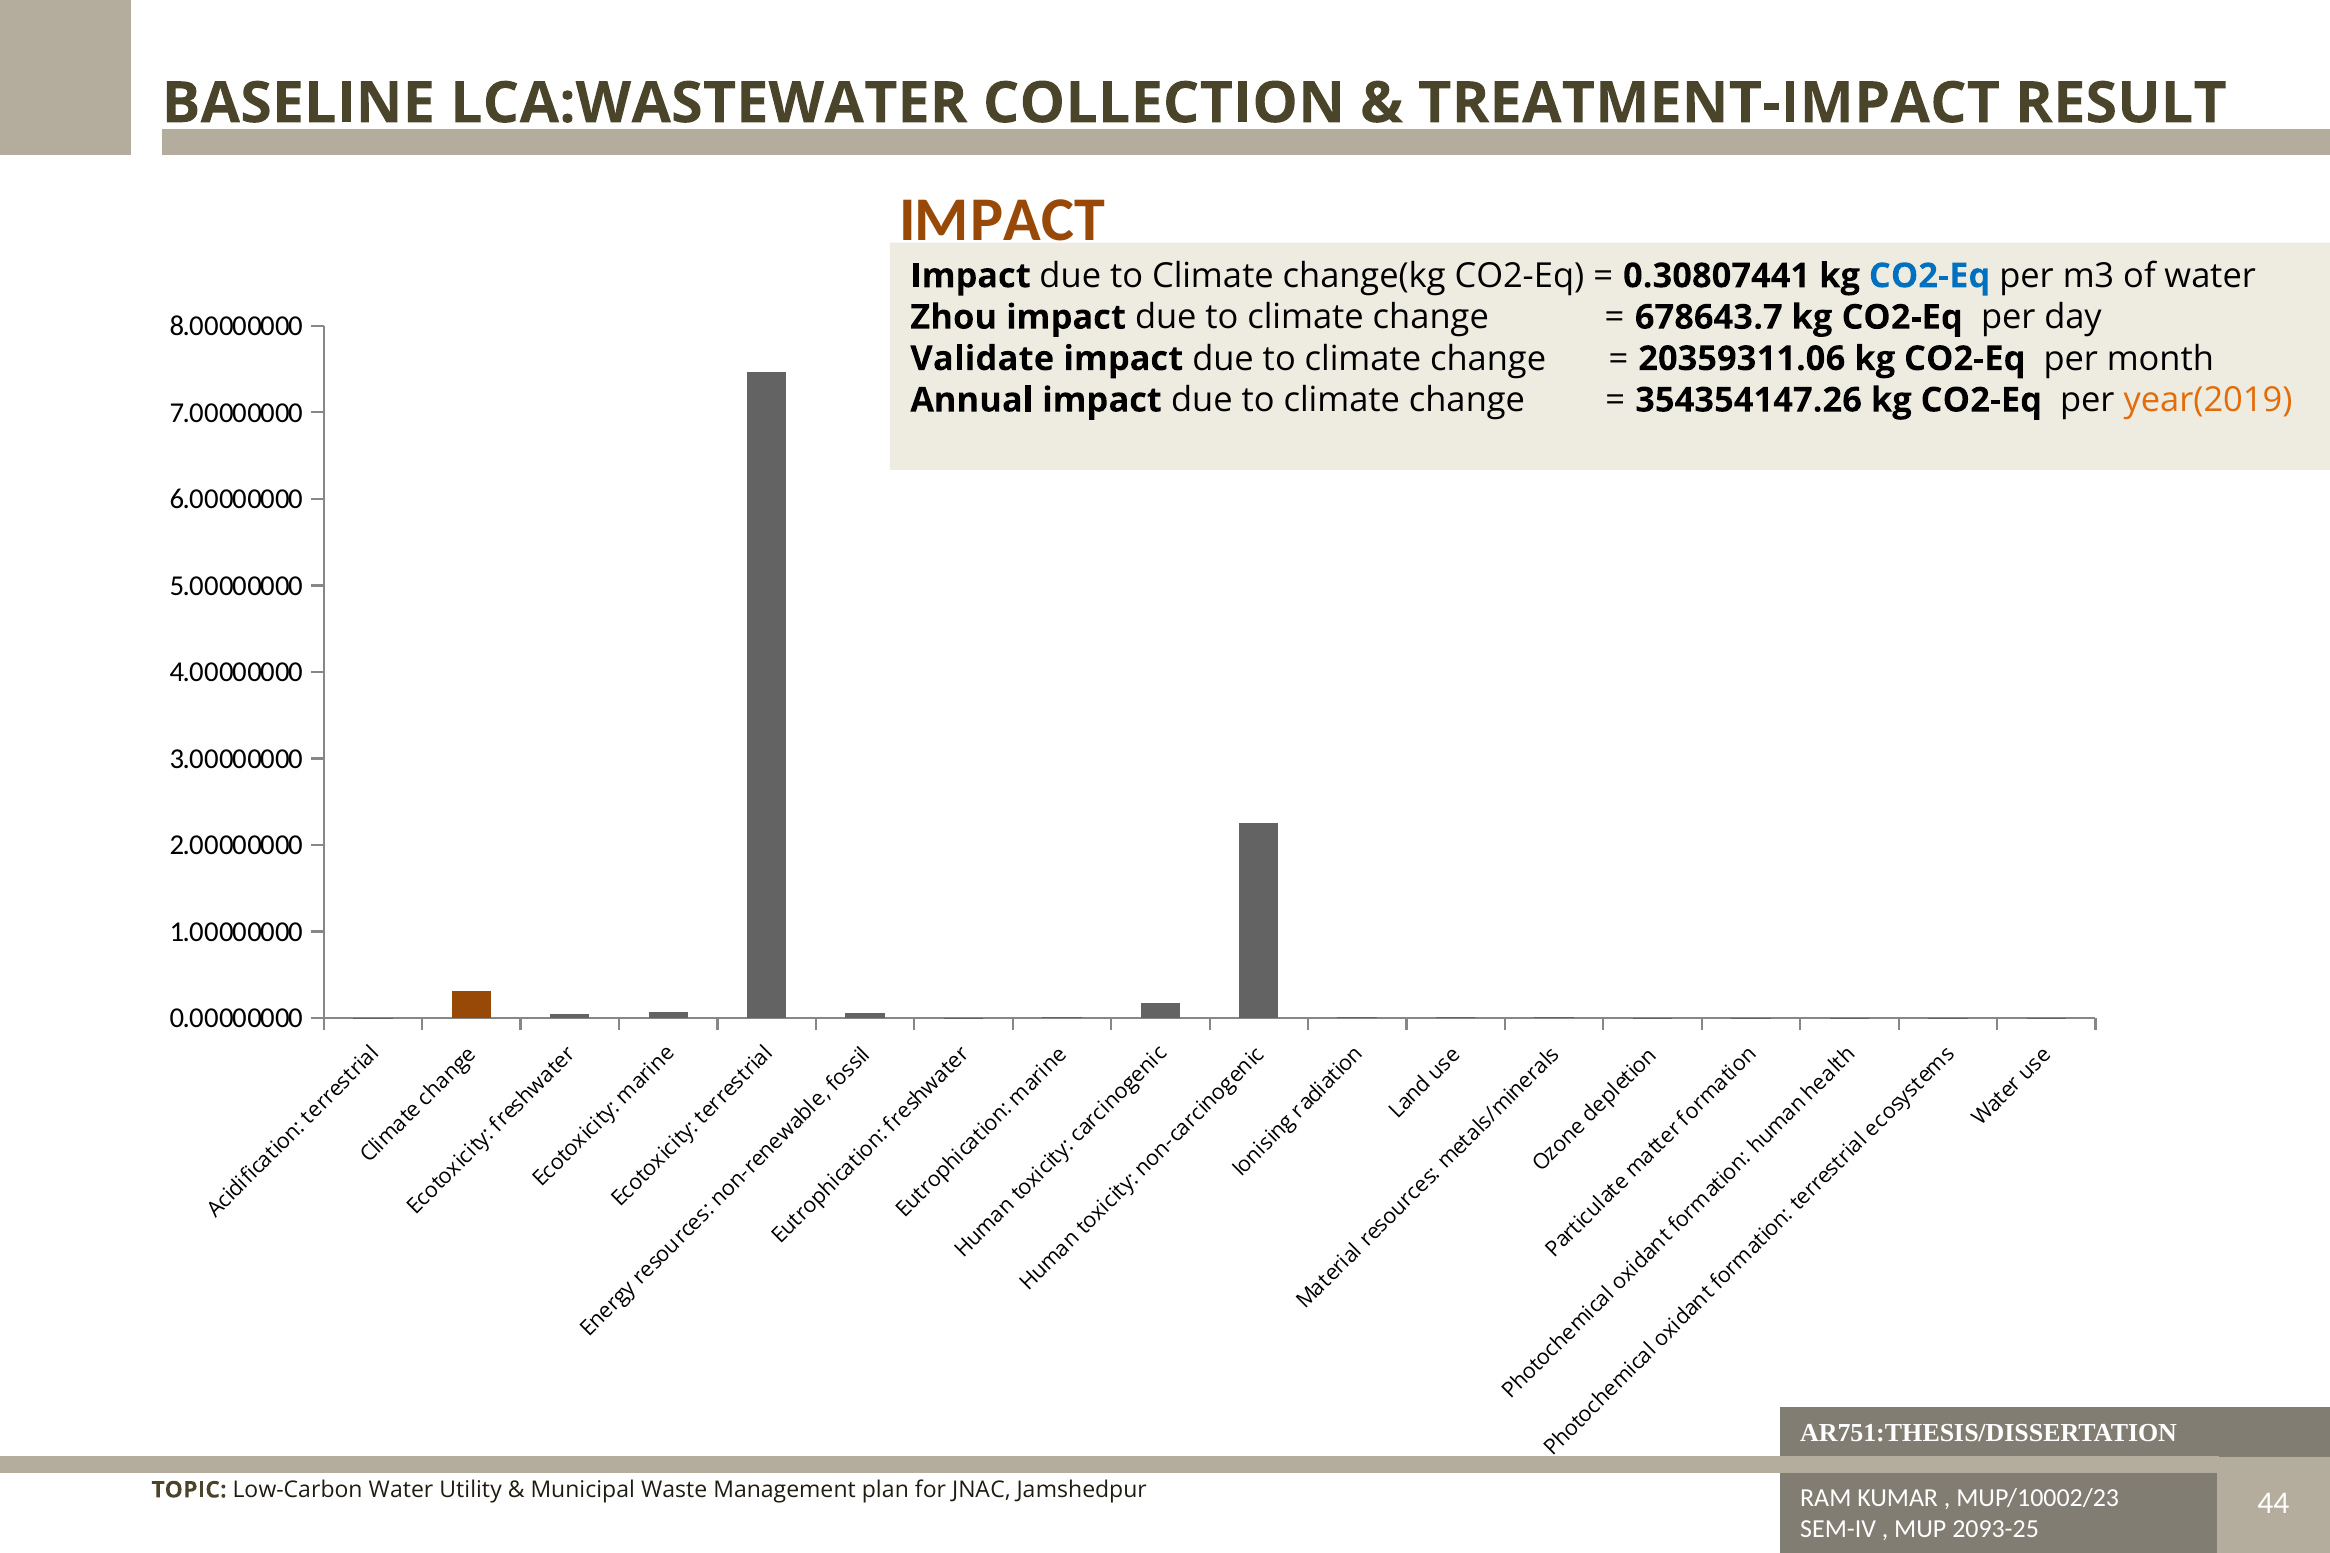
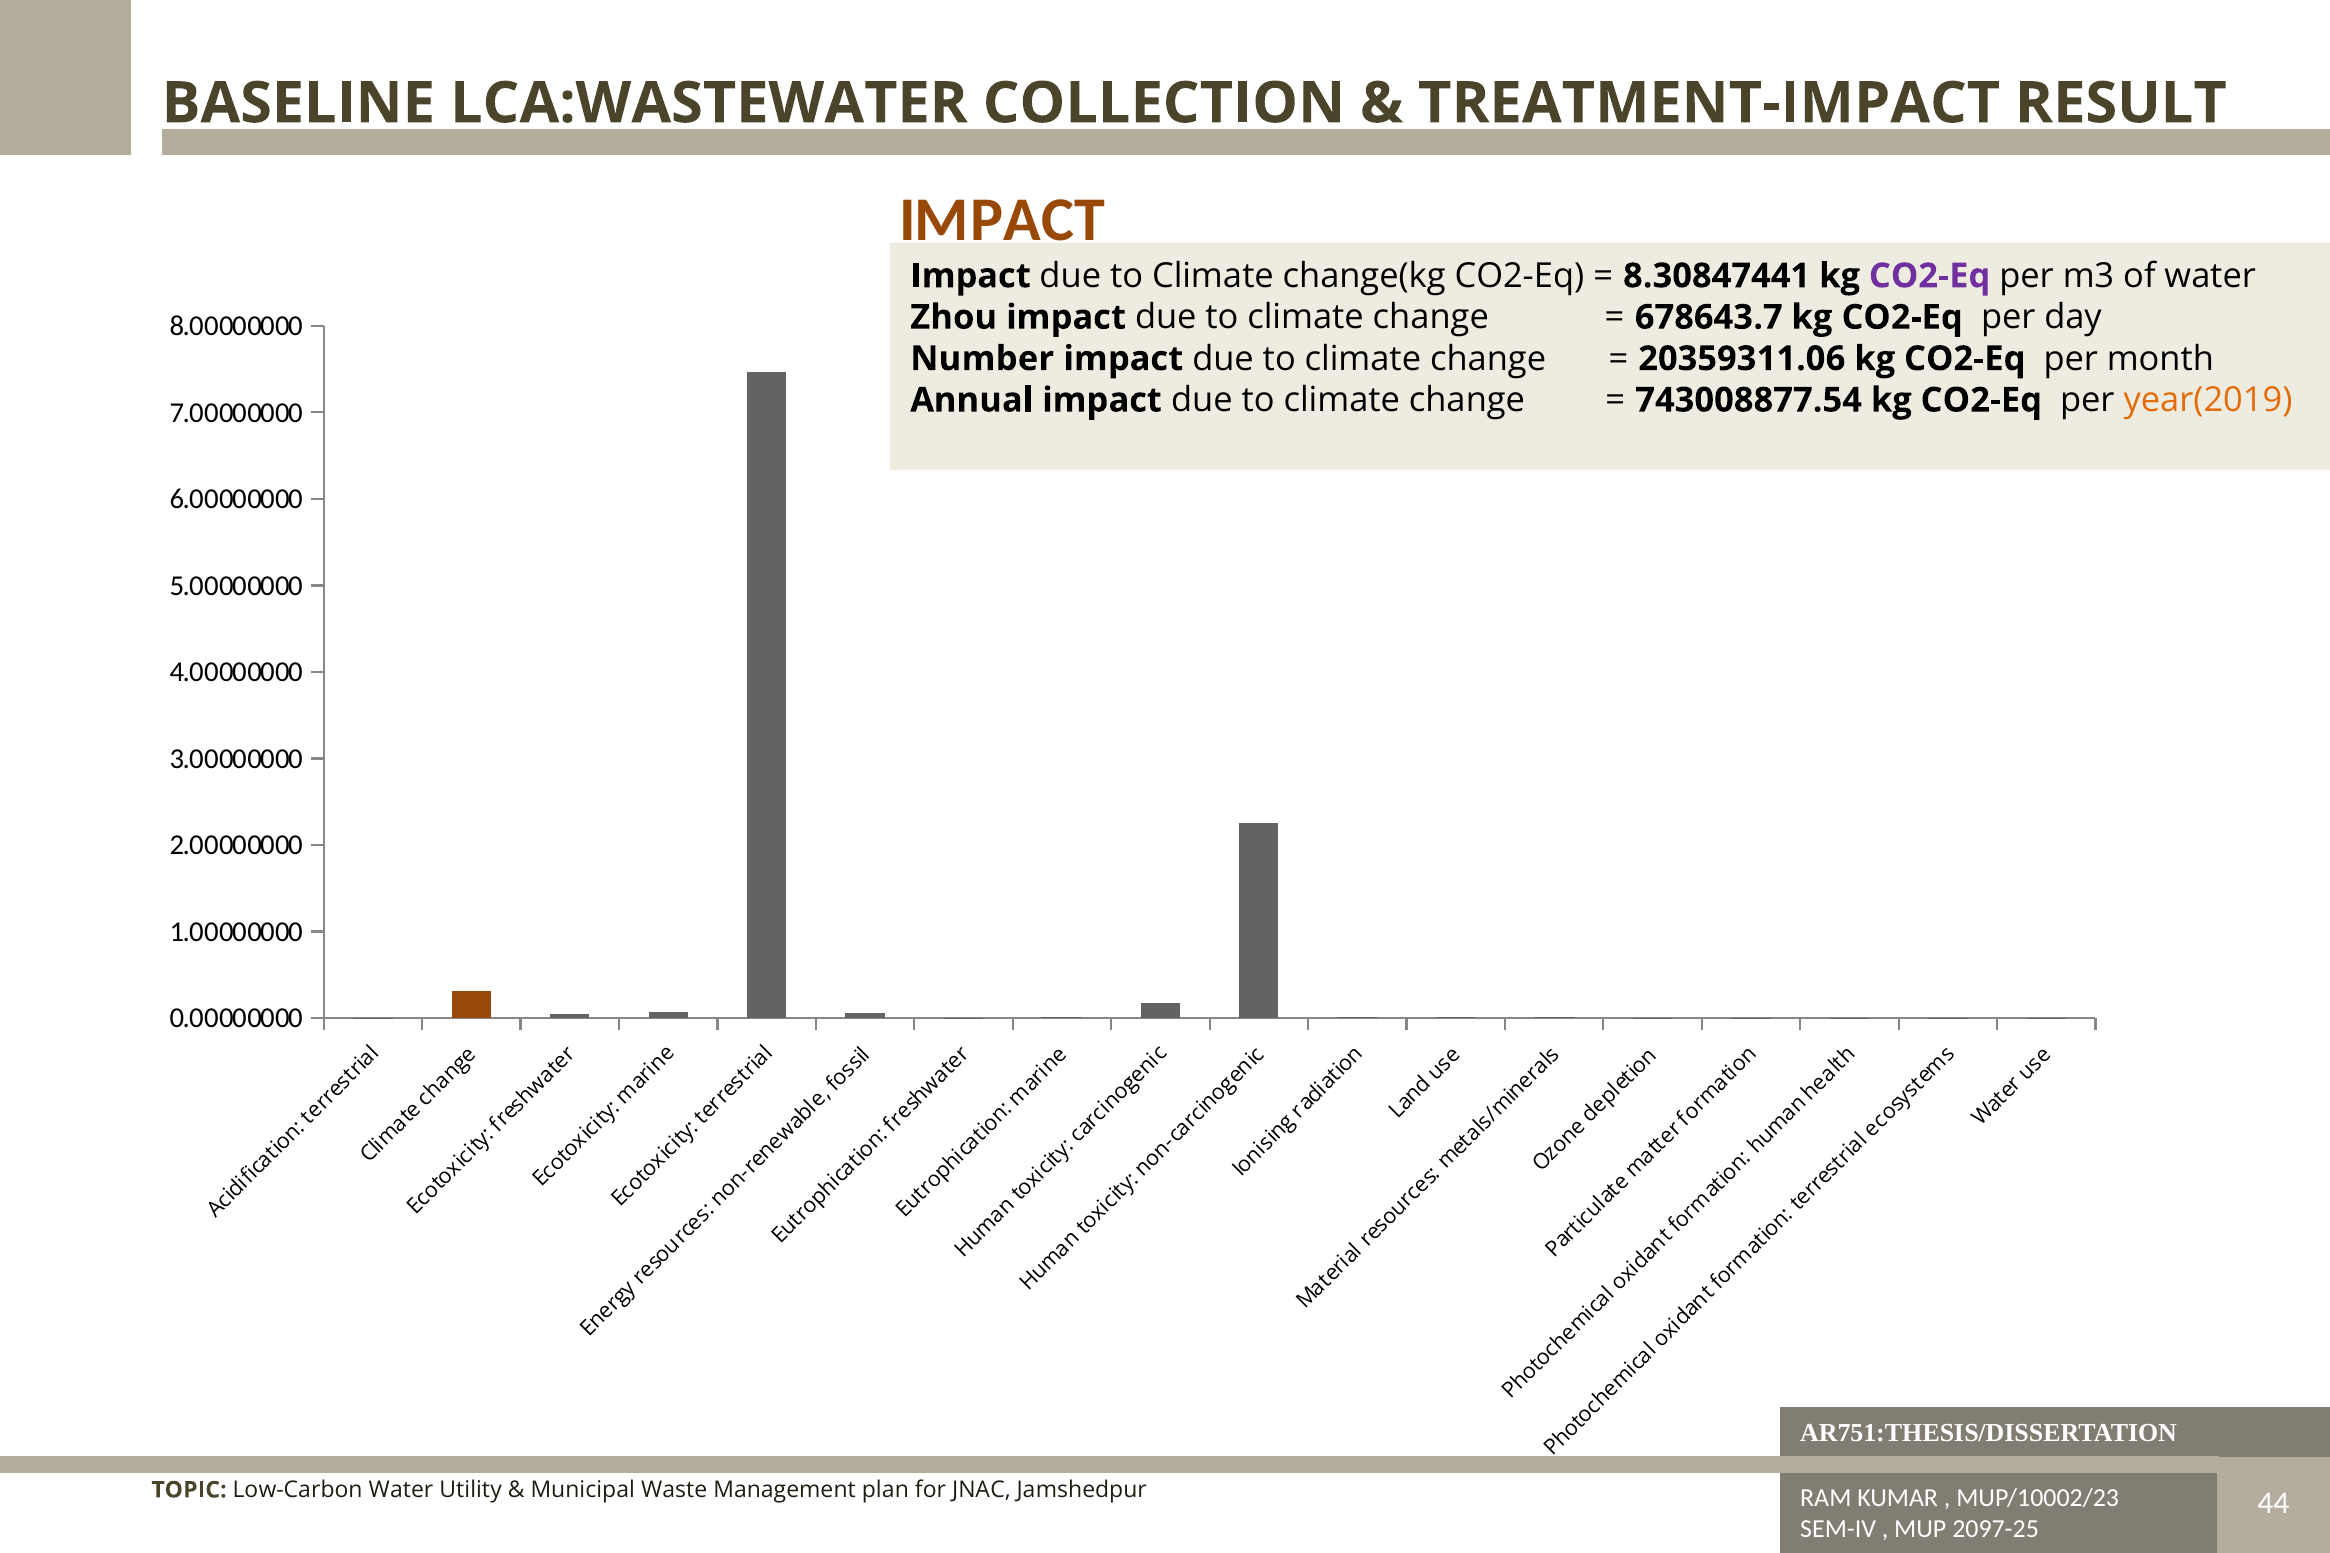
0.30807441: 0.30807441 -> 8.30847441
CO2-Eq at (1930, 276) colour: blue -> purple
Validate: Validate -> Number
354354147.26: 354354147.26 -> 743008877.54
2093-25: 2093-25 -> 2097-25
